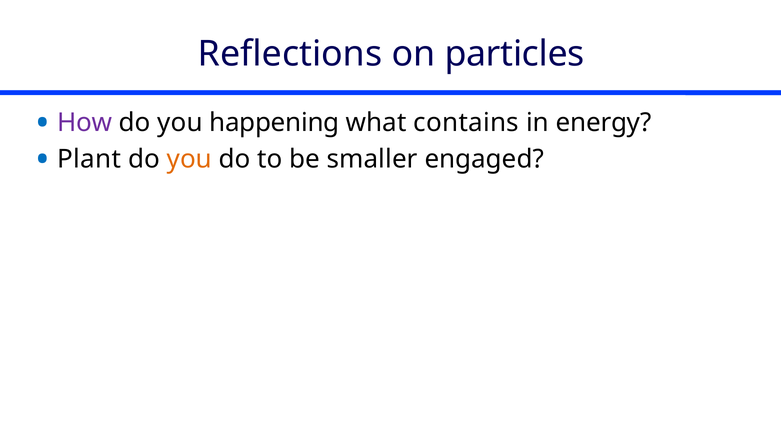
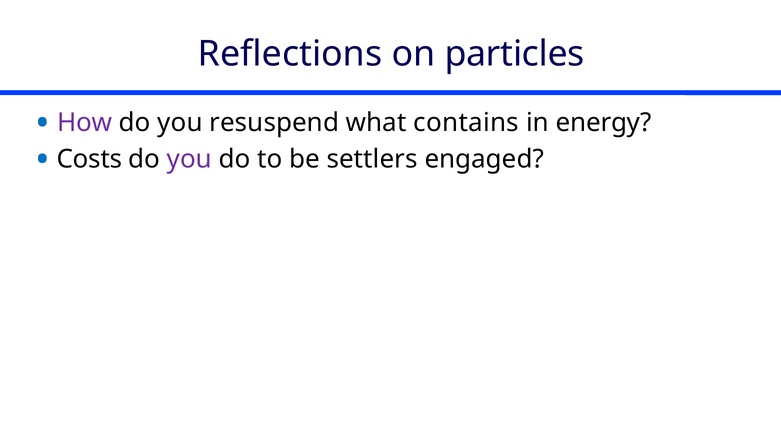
happening: happening -> resuspend
Plant: Plant -> Costs
you at (189, 159) colour: orange -> purple
smaller: smaller -> settlers
